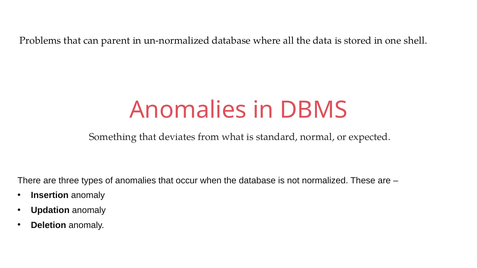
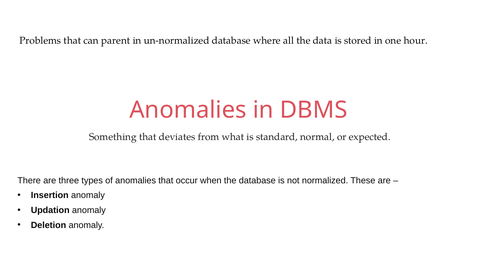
shell: shell -> hour
